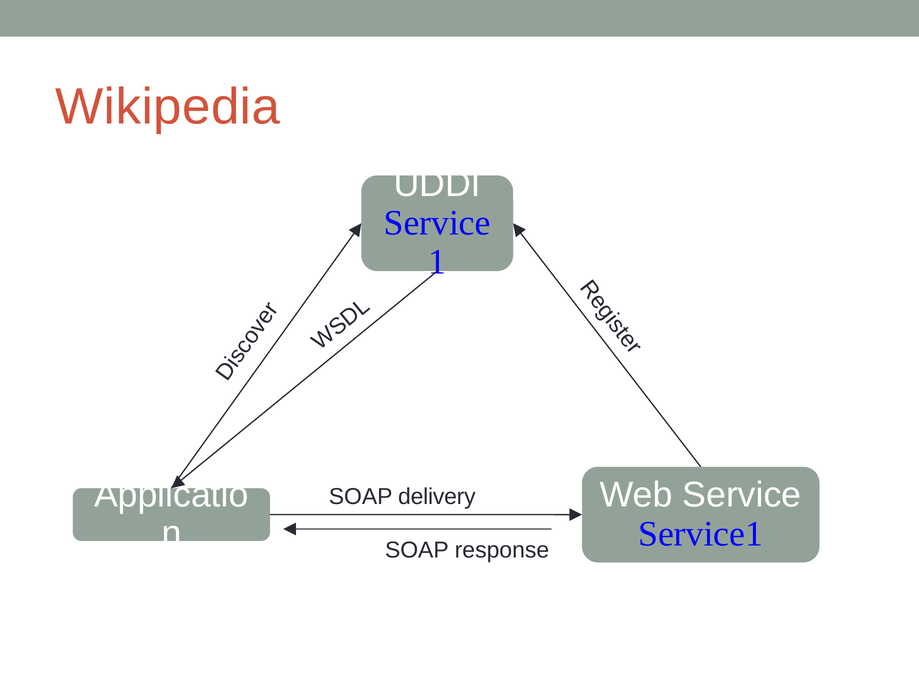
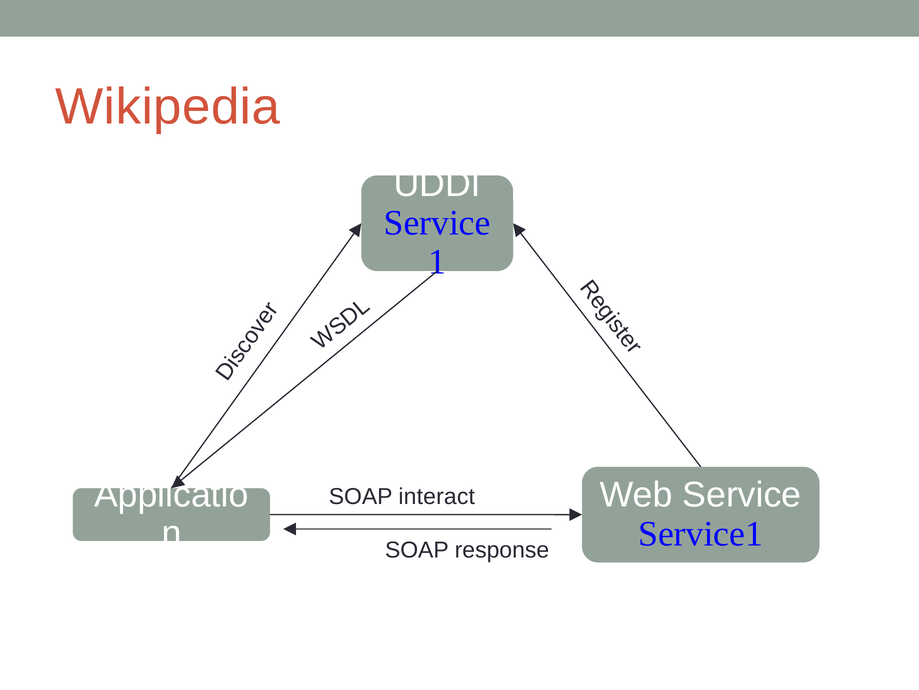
delivery: delivery -> interact
